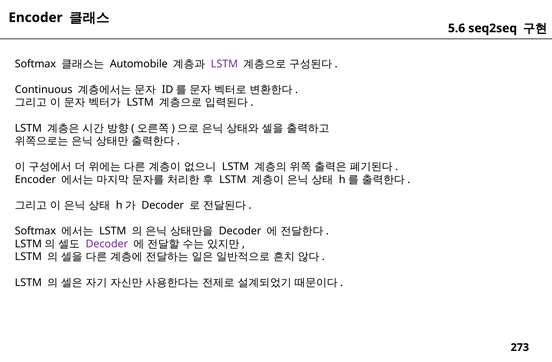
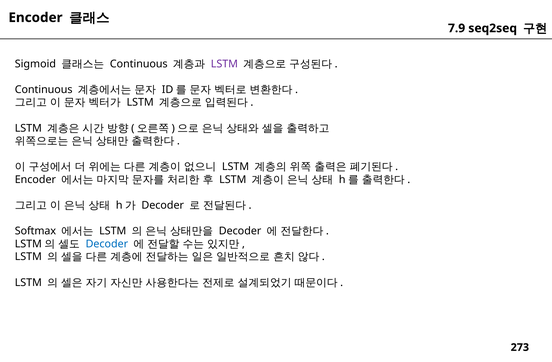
5.6: 5.6 -> 7.9
Softmax at (35, 64): Softmax -> Sigmoid
Automobile at (139, 64): Automobile -> Continuous
Decoder at (107, 244) colour: purple -> blue
